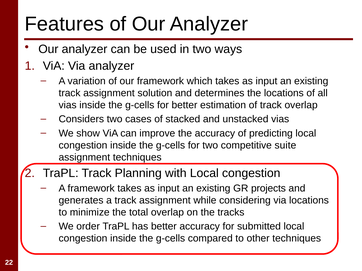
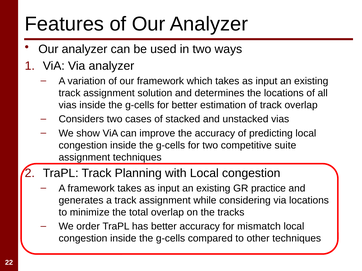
projects: projects -> practice
submitted: submitted -> mismatch
